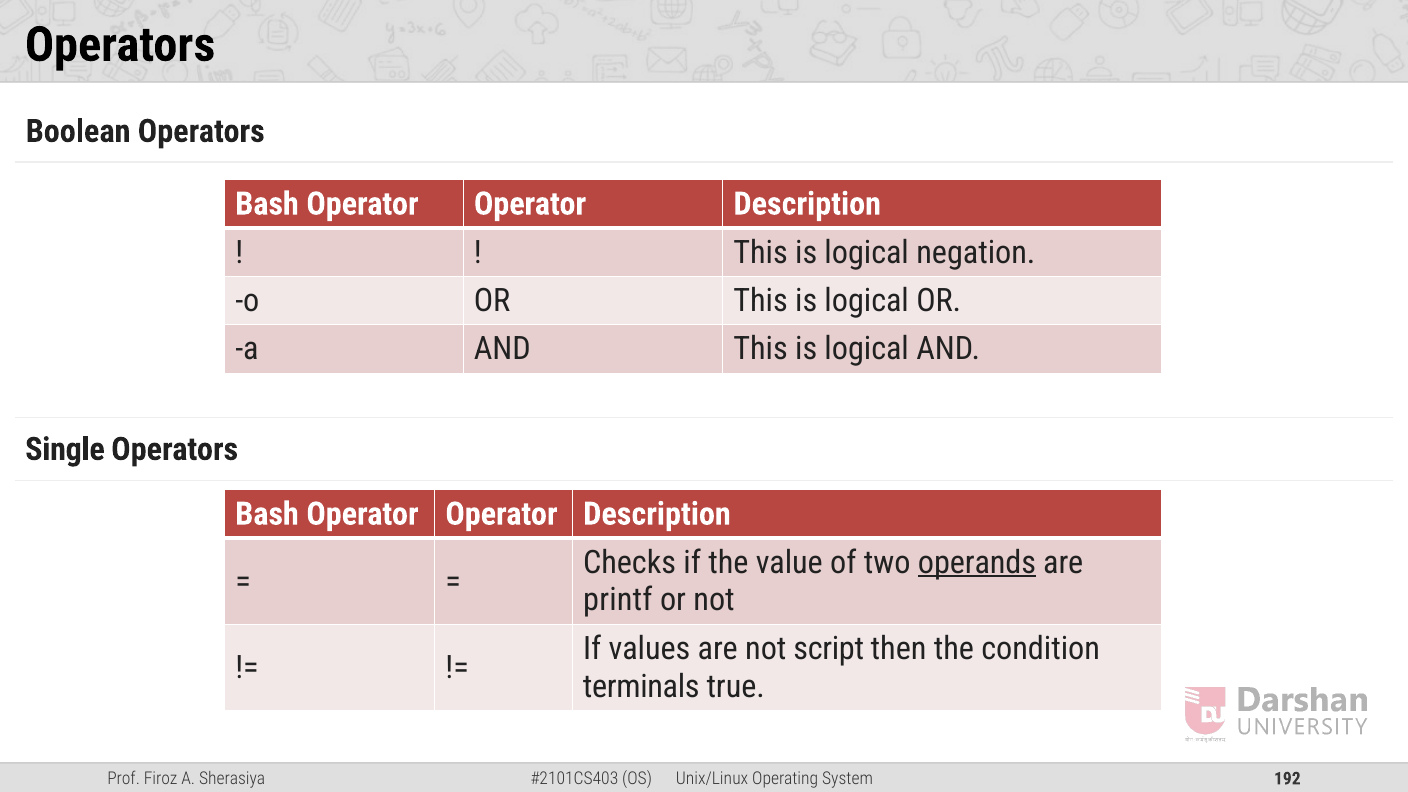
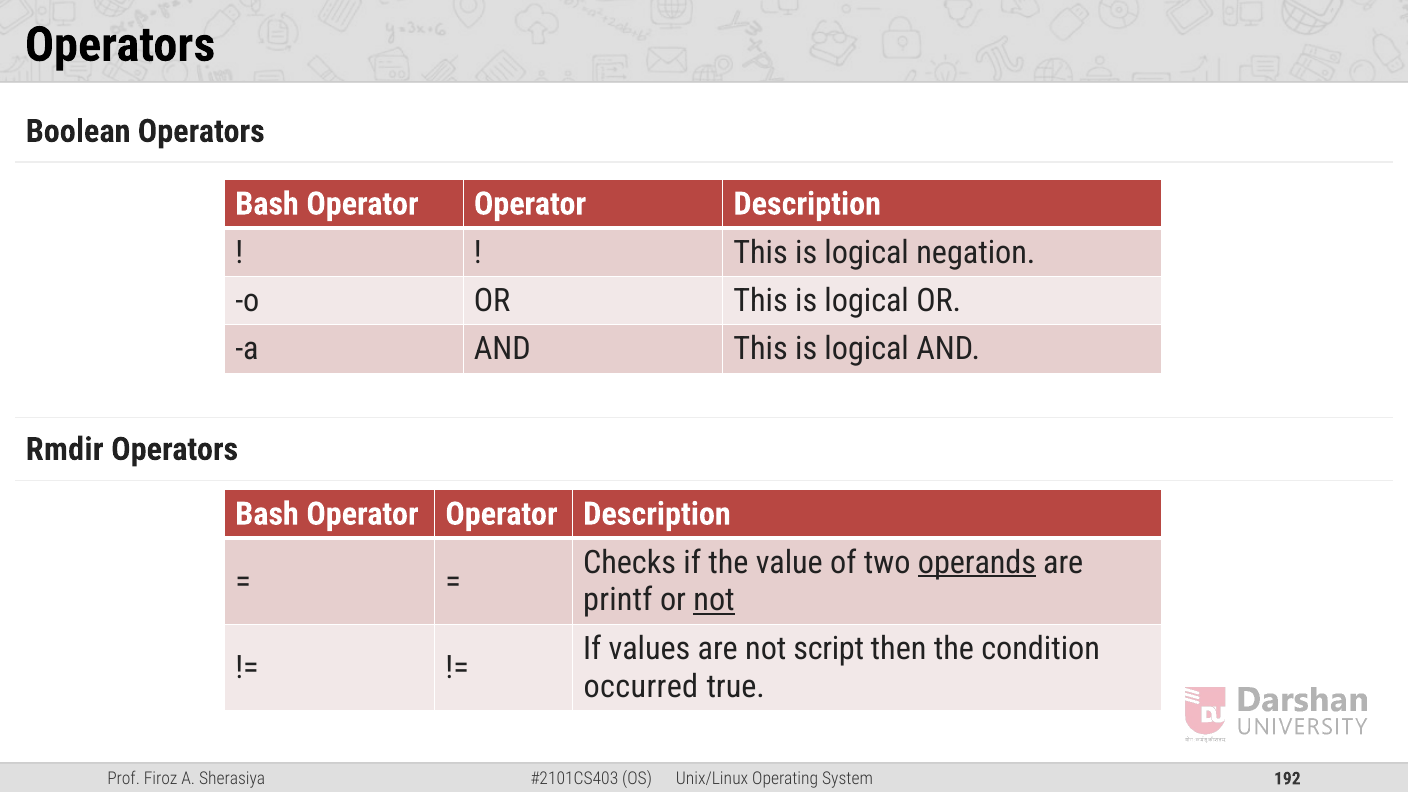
Single: Single -> Rmdir
not at (714, 600) underline: none -> present
terminals: terminals -> occurred
